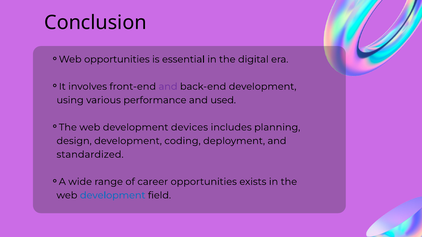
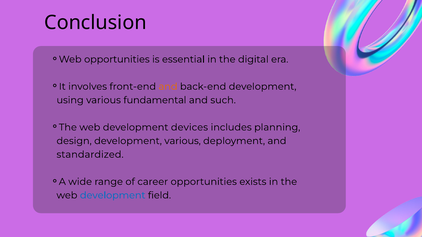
and at (168, 87) colour: purple -> orange
performance: performance -> fundamental
used: used -> such
development coding: coding -> various
